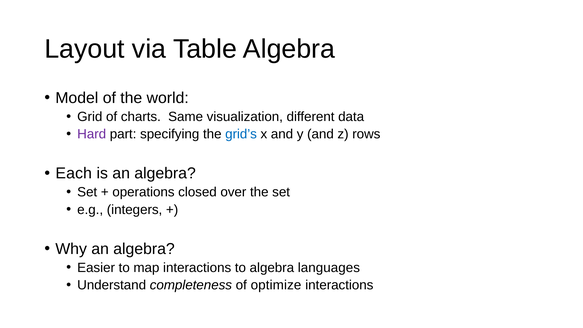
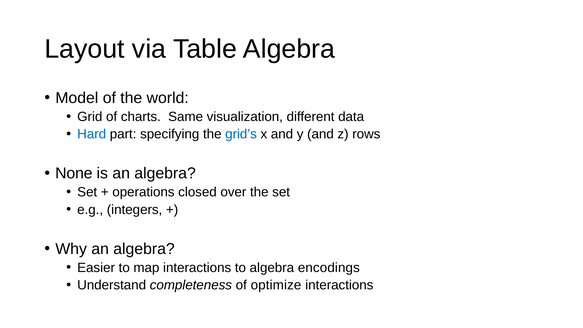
Hard colour: purple -> blue
Each: Each -> None
languages: languages -> encodings
